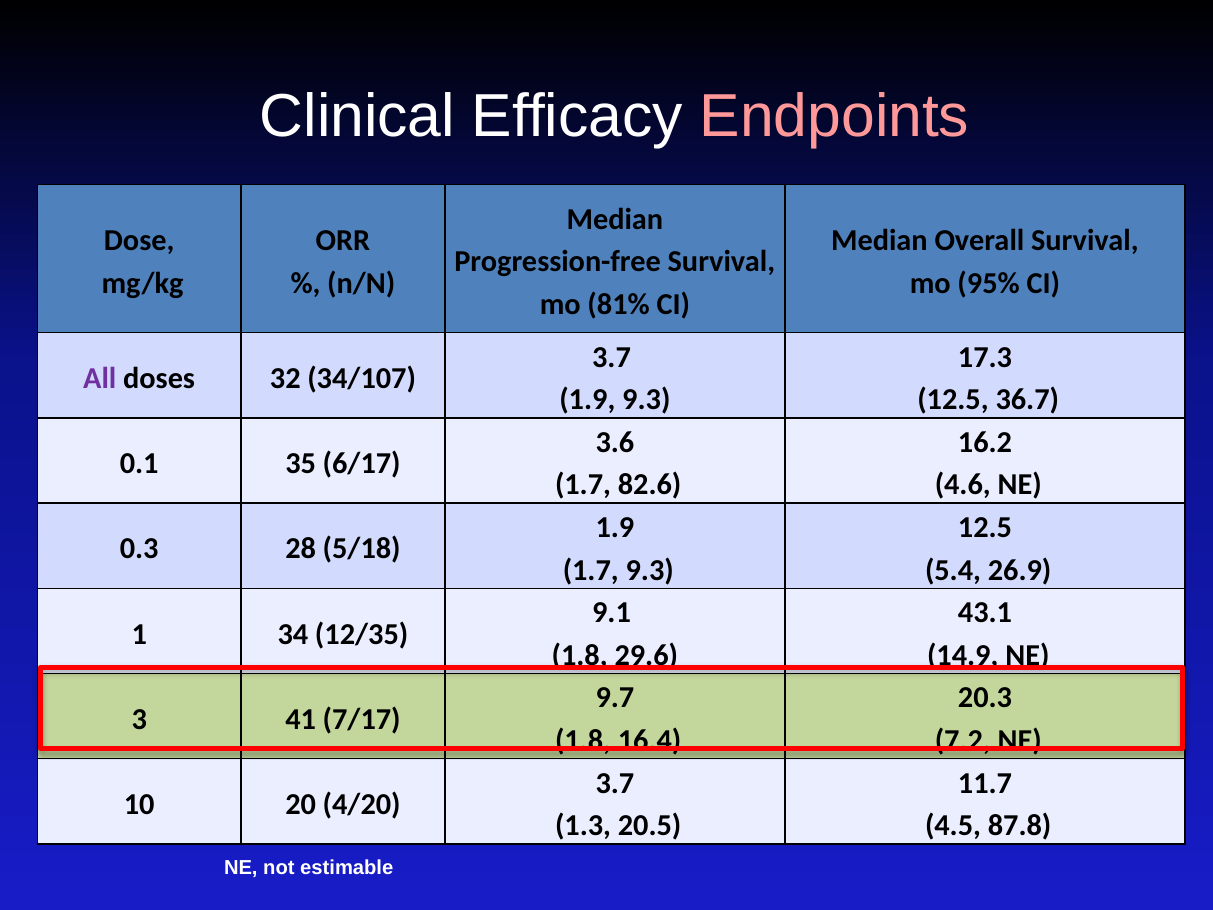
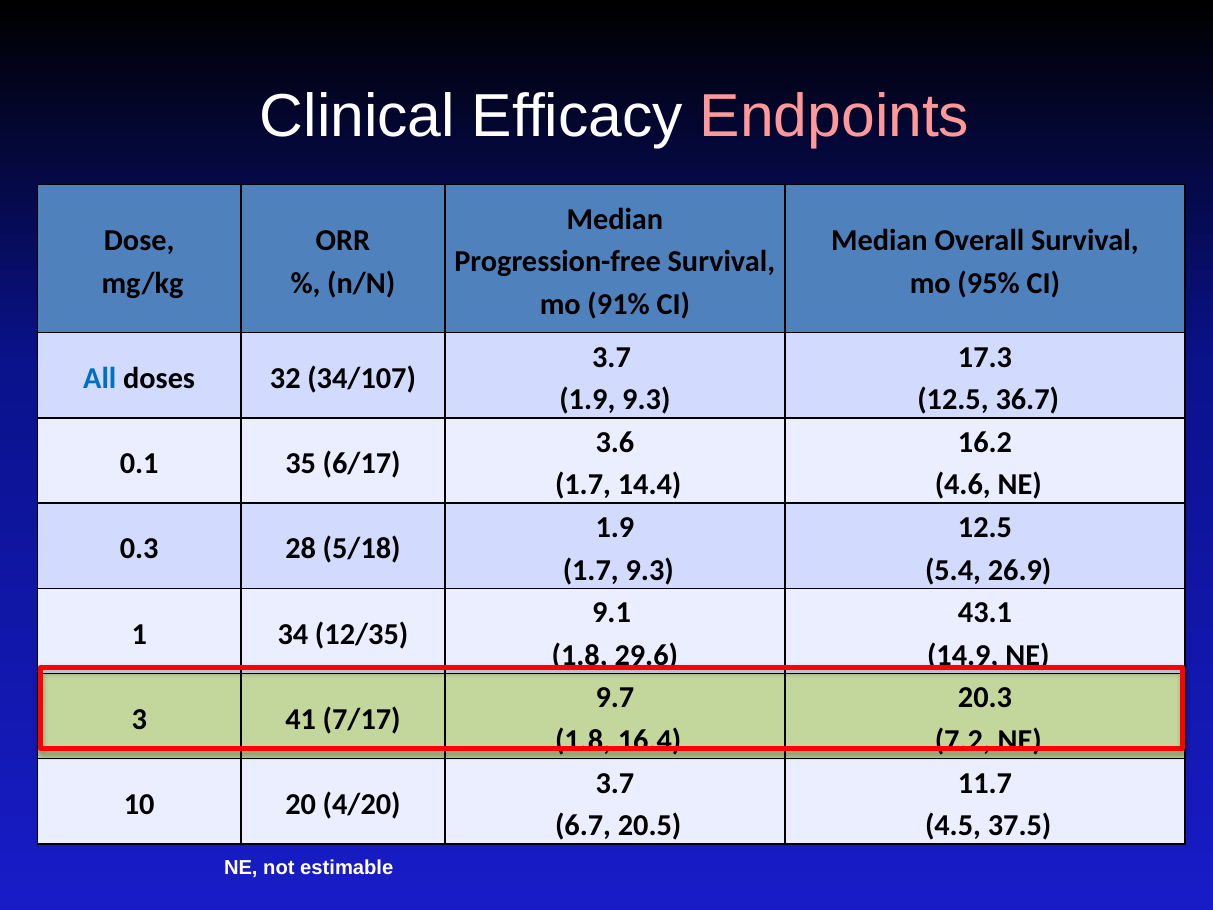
81%: 81% -> 91%
All colour: purple -> blue
82.6: 82.6 -> 14.4
1.3: 1.3 -> 6.7
87.8: 87.8 -> 37.5
